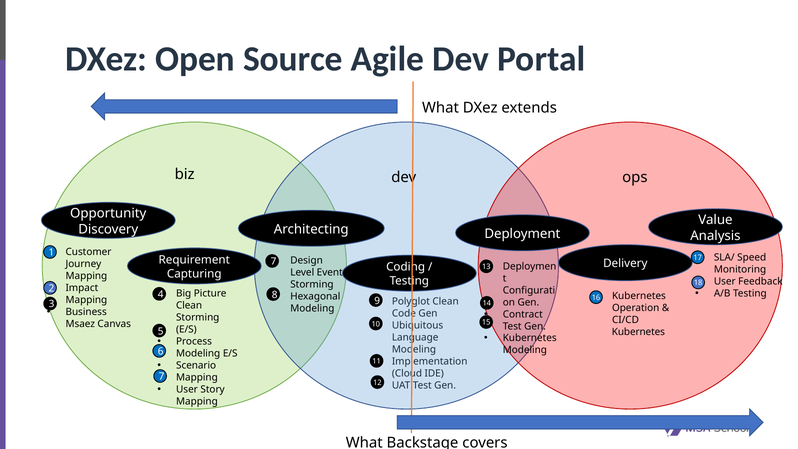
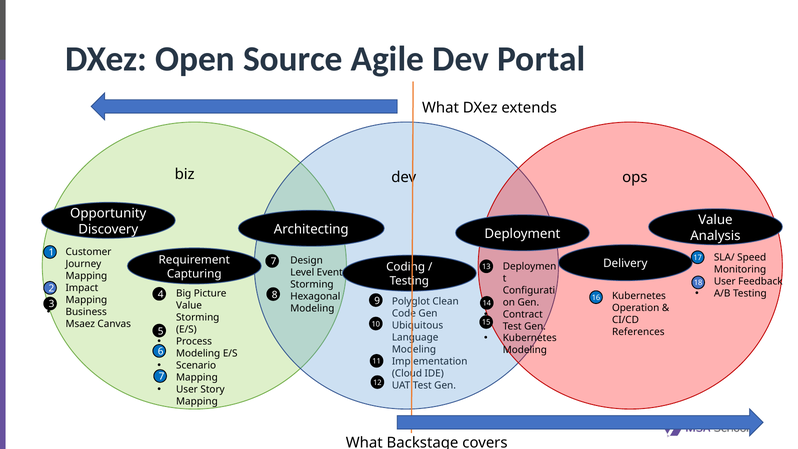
Clean at (189, 305): Clean -> Value
Kubernetes at (638, 332): Kubernetes -> References
